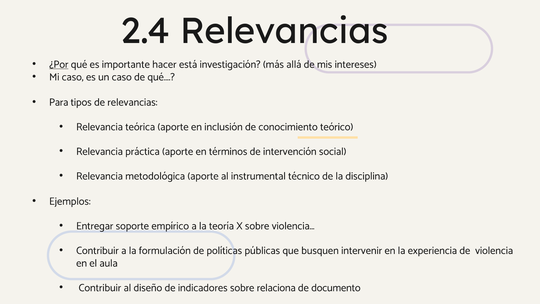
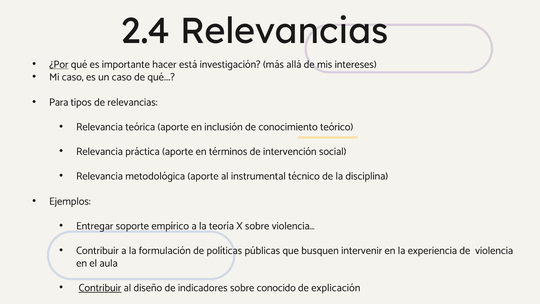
Contribuir at (100, 287) underline: none -> present
relaciona: relaciona -> conocido
documento: documento -> explicación
